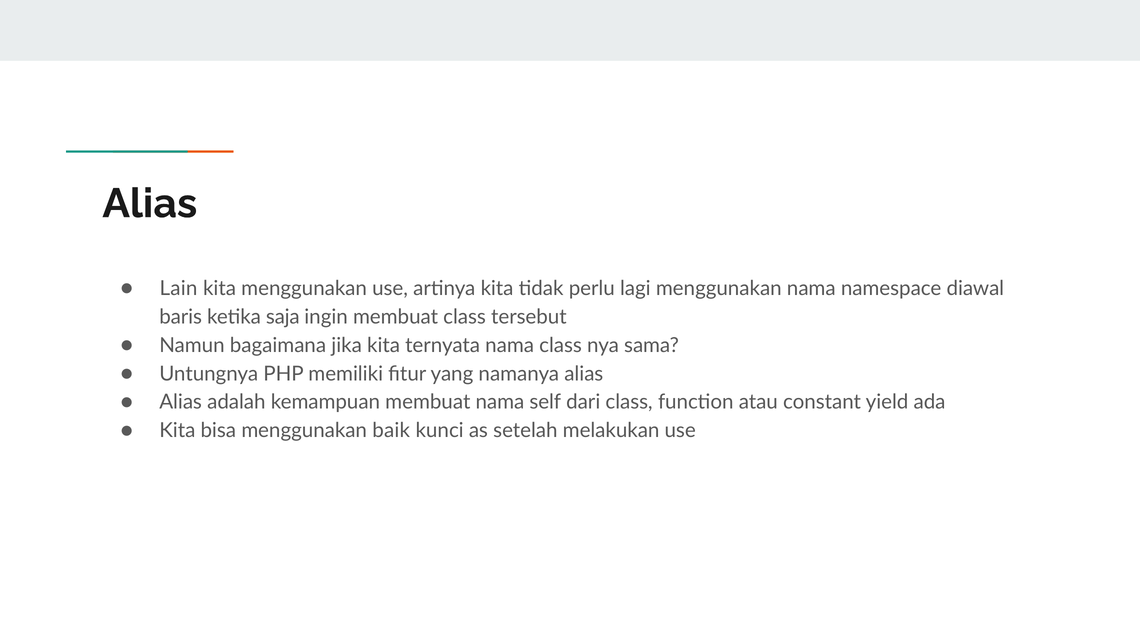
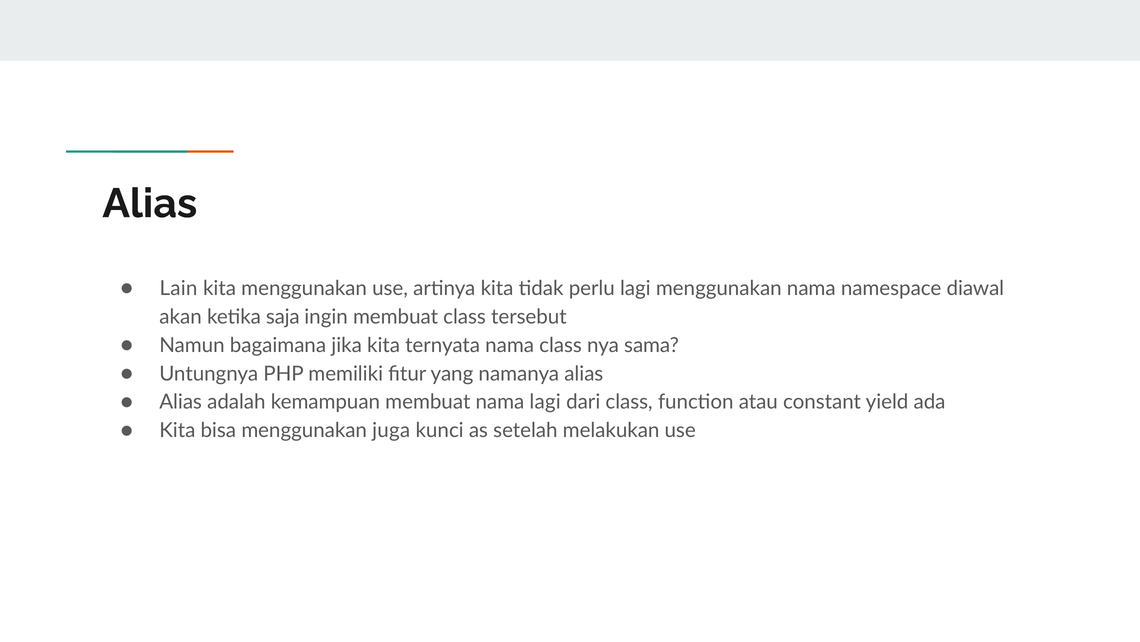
baris: baris -> akan
nama self: self -> lagi
baik: baik -> juga
